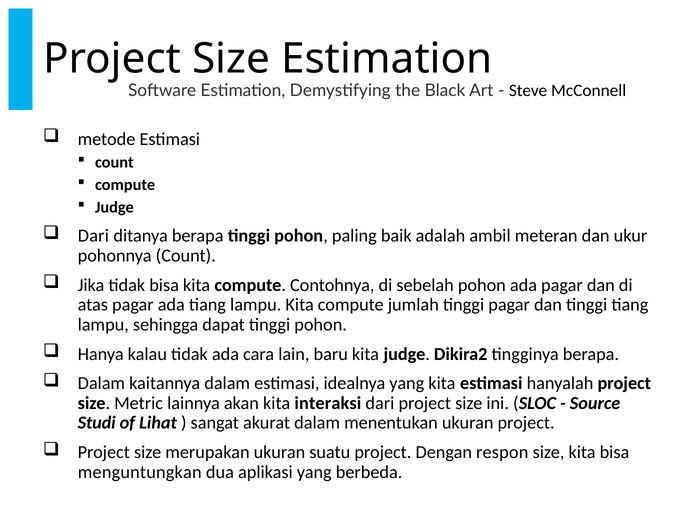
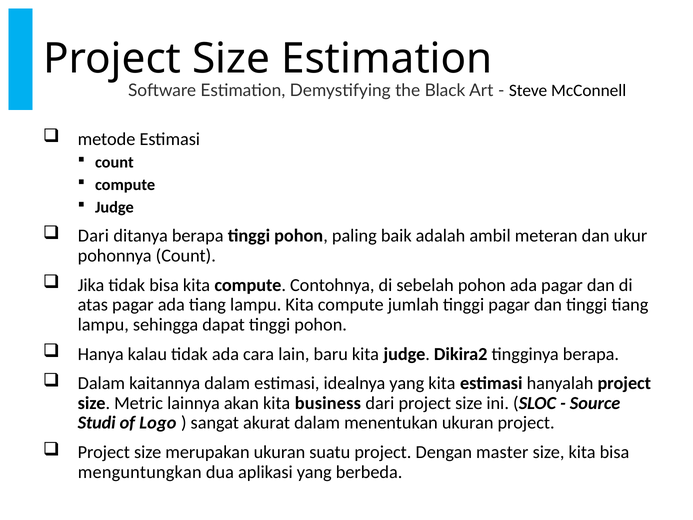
interaksi: interaksi -> business
Lihat: Lihat -> Logo
respon: respon -> master
